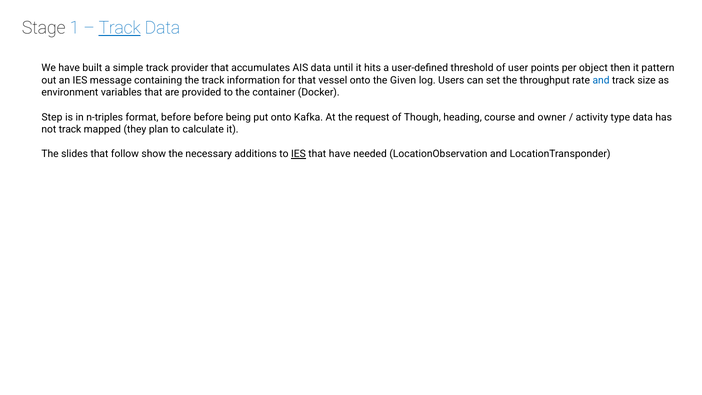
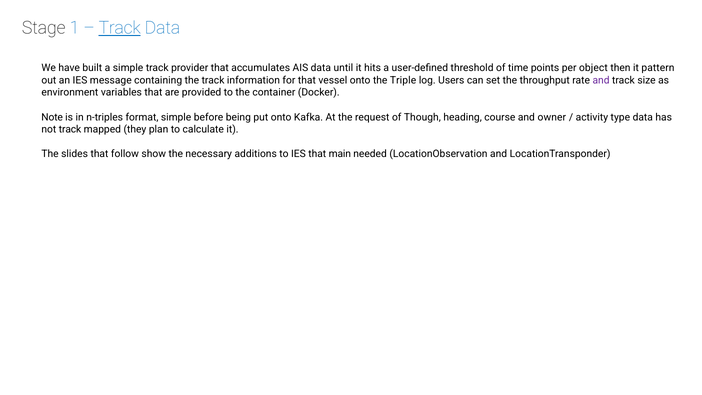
user: user -> time
Given: Given -> Triple
and at (601, 80) colour: blue -> purple
Step: Step -> Note
format before: before -> simple
IES at (298, 154) underline: present -> none
that have: have -> main
